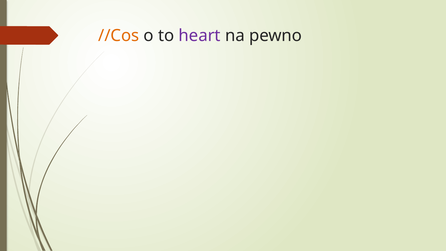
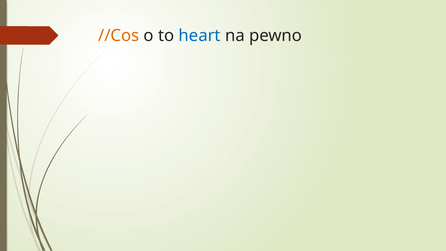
heart colour: purple -> blue
